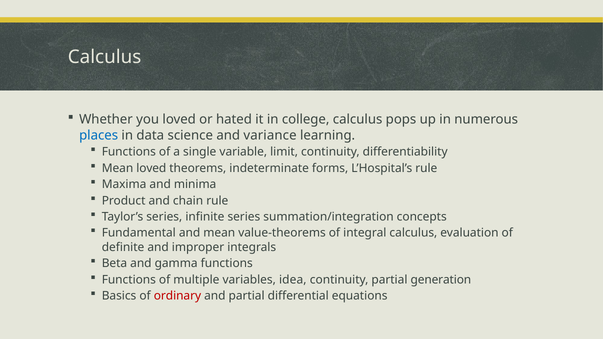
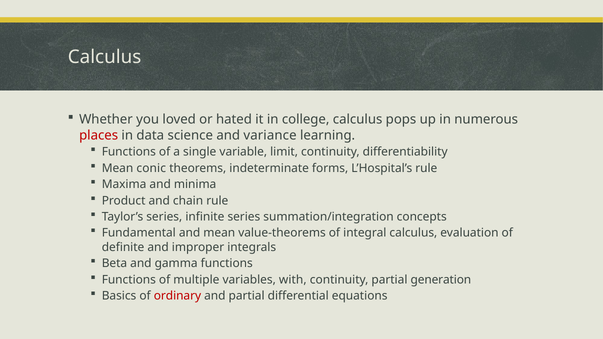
places colour: blue -> red
Mean loved: loved -> conic
idea: idea -> with
